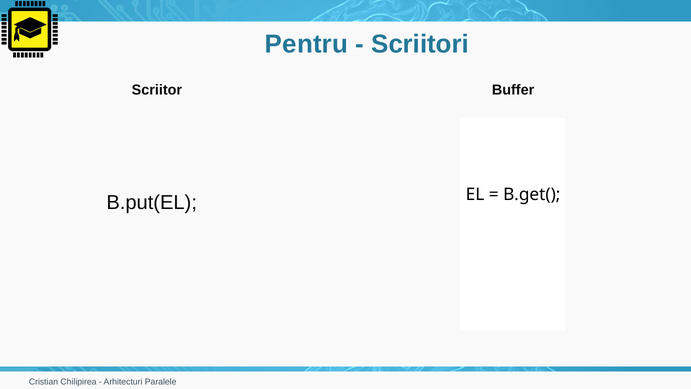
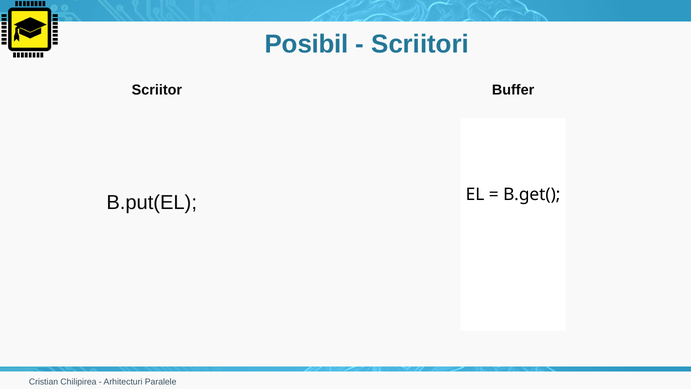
Pentru: Pentru -> Posibil
